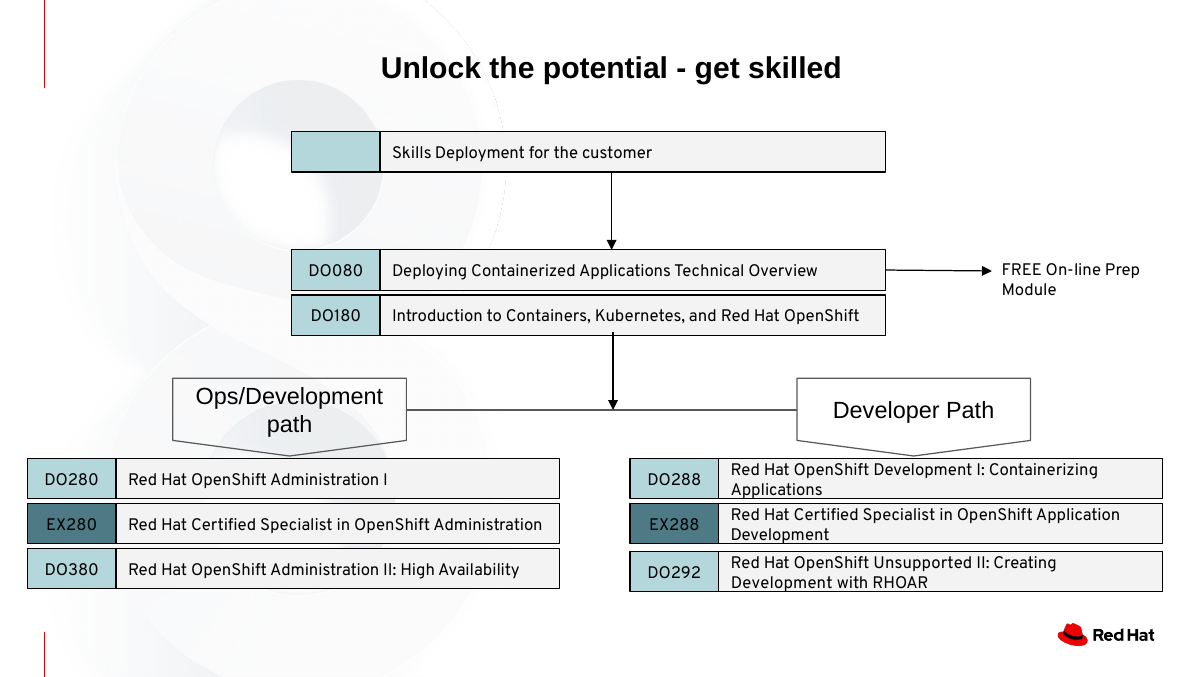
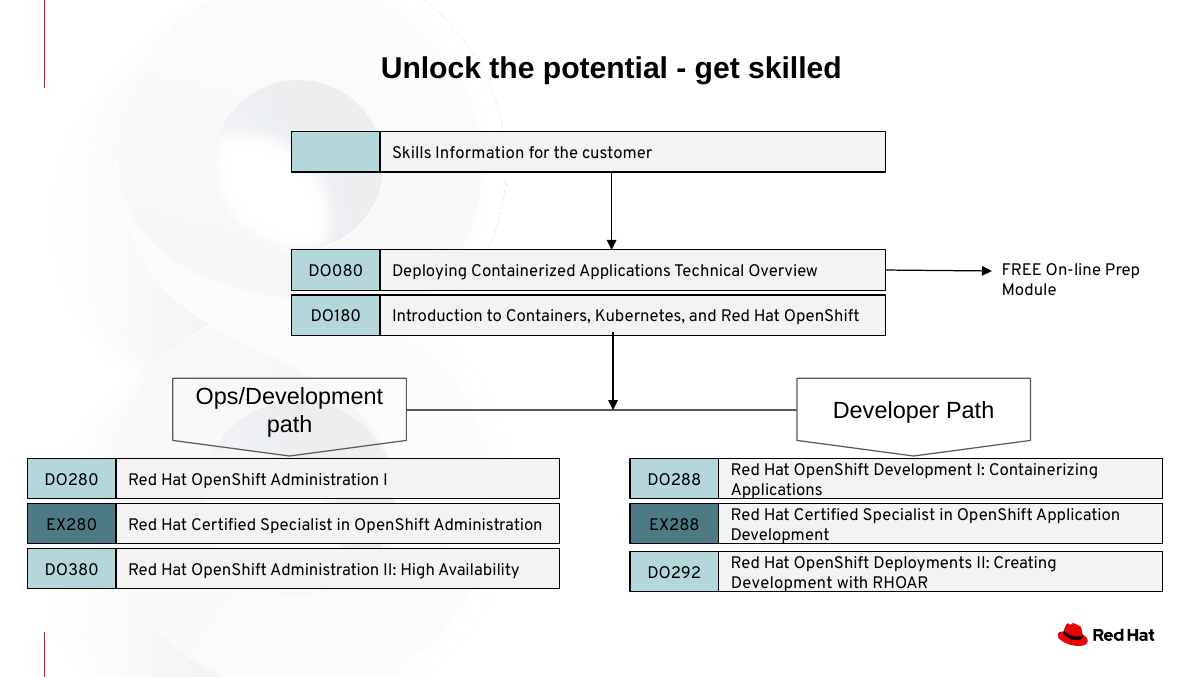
Deployment: Deployment -> Information
Unsupported: Unsupported -> Deployments
